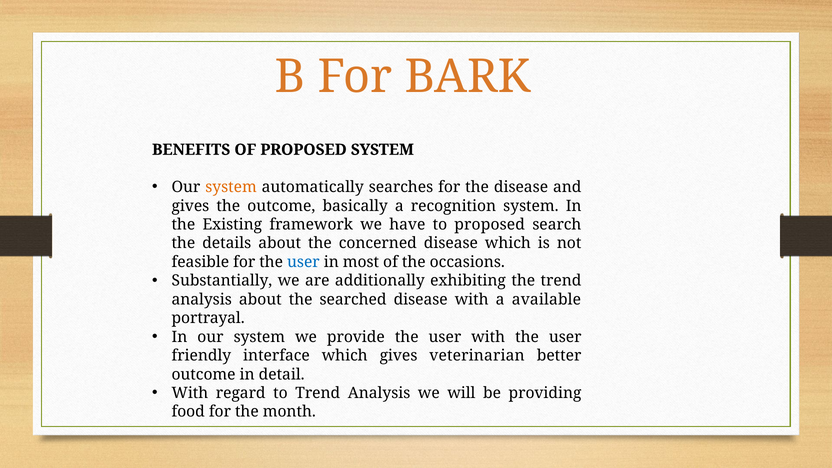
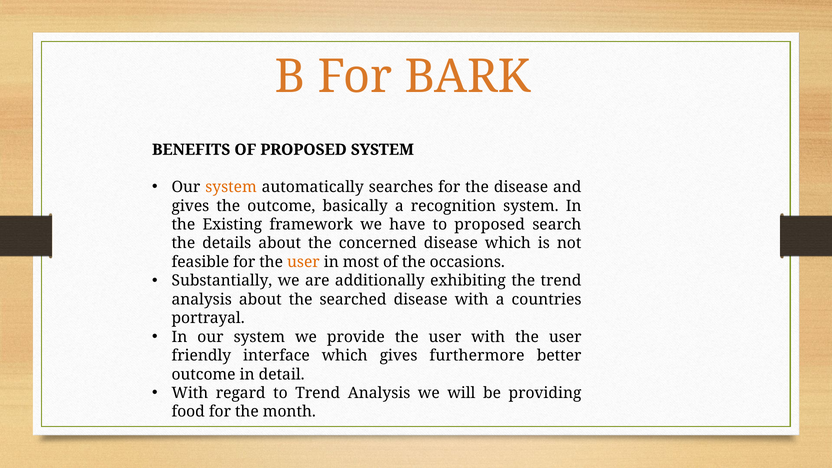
user at (303, 262) colour: blue -> orange
available: available -> countries
veterinarian: veterinarian -> furthermore
